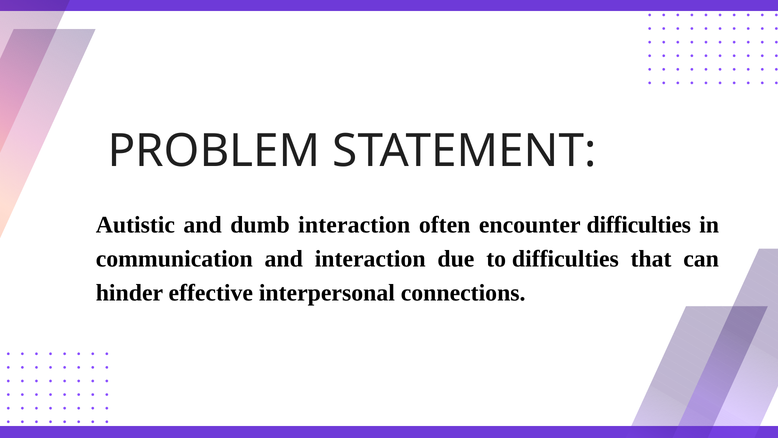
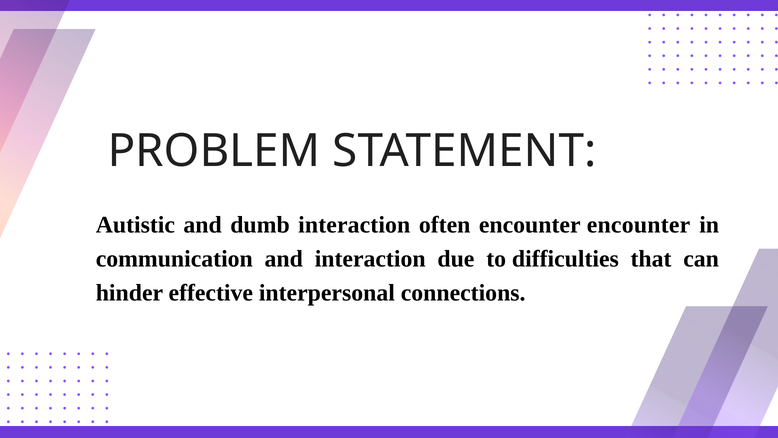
encounter difficulties: difficulties -> encounter
